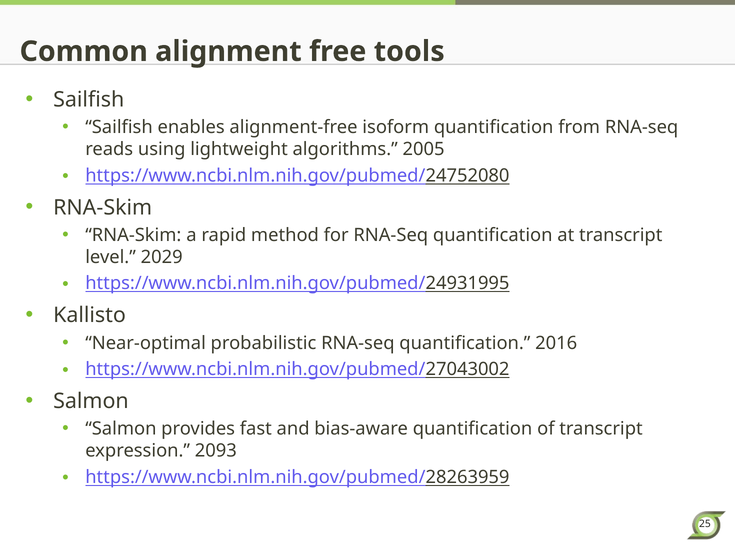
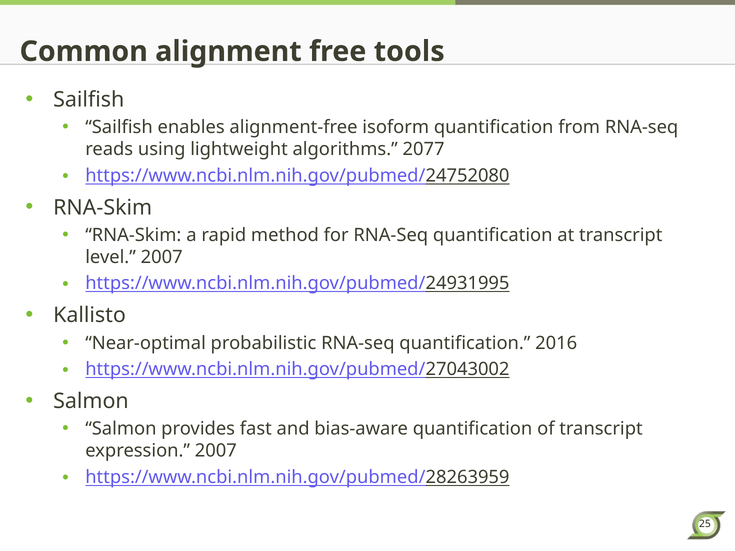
2005: 2005 -> 2077
level 2029: 2029 -> 2007
expression 2093: 2093 -> 2007
